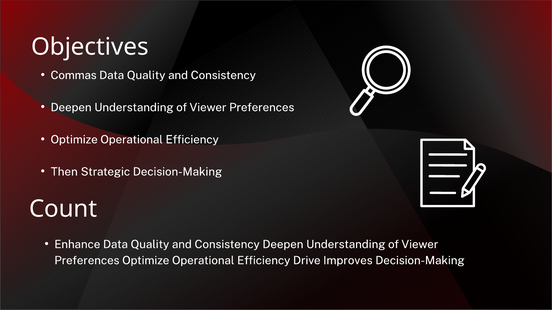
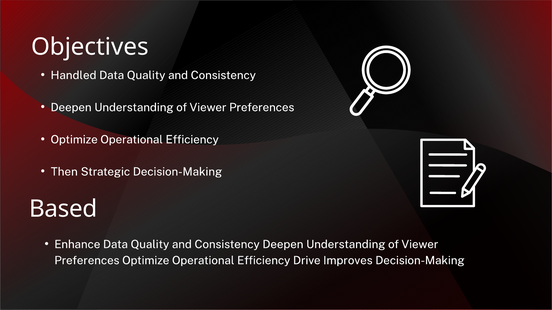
Commas: Commas -> Handled
Count: Count -> Based
